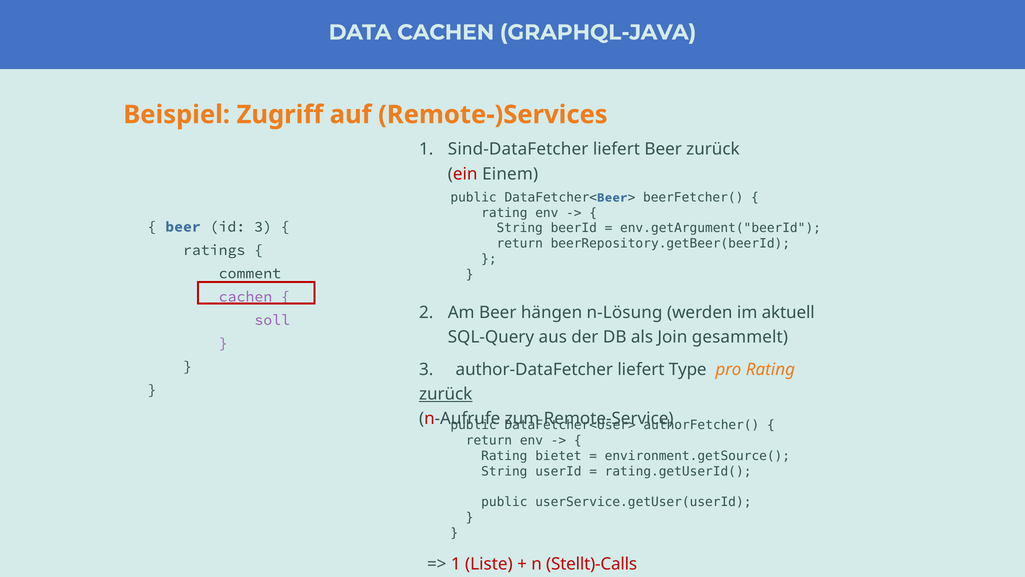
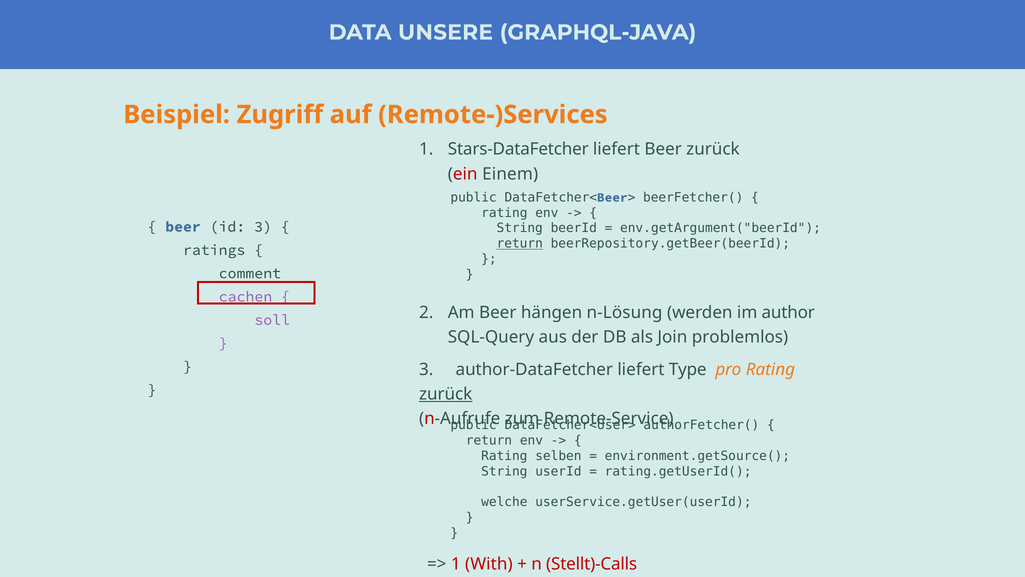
DATA CACHEN: CACHEN -> UNSERE
Sind-DataFetcher: Sind-DataFetcher -> Stars-DataFetcher
return at (520, 244) underline: none -> present
aktuell: aktuell -> author
gesammelt: gesammelt -> problemlos
bietet: bietet -> selben
public at (504, 502): public -> welche
Liste: Liste -> With
